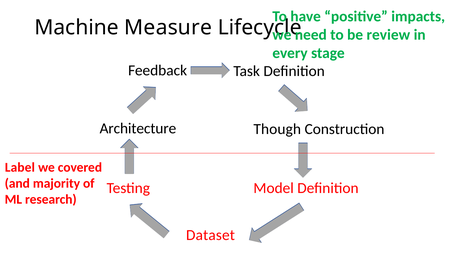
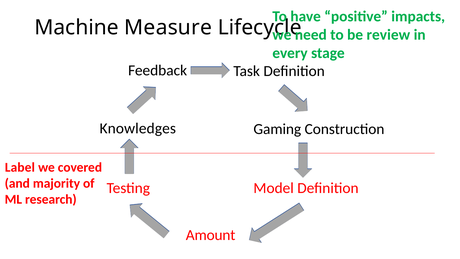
Architecture: Architecture -> Knowledges
Though: Though -> Gaming
Dataset: Dataset -> Amount
